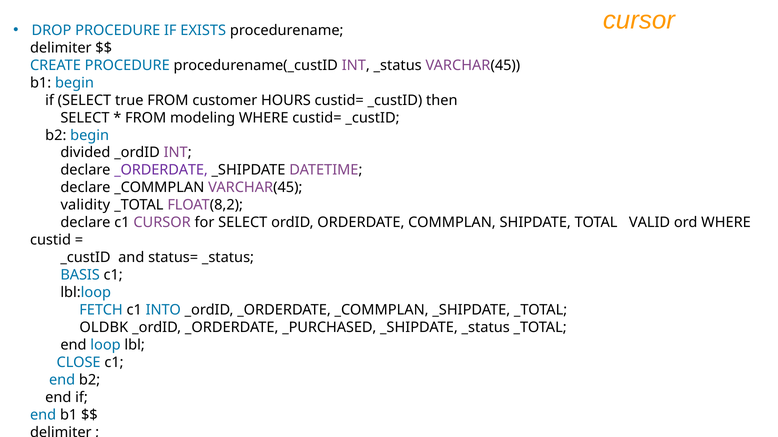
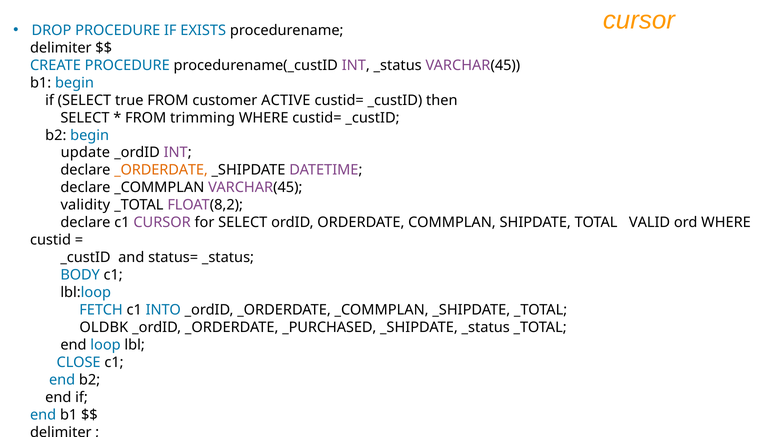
HOURS: HOURS -> ACTIVE
modeling: modeling -> trimming
divided: divided -> update
_ORDERDATE at (161, 170) colour: purple -> orange
BASIS: BASIS -> BODY
